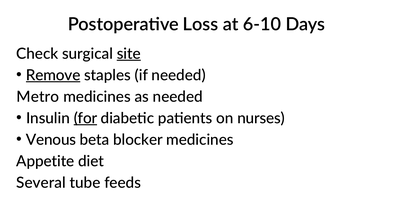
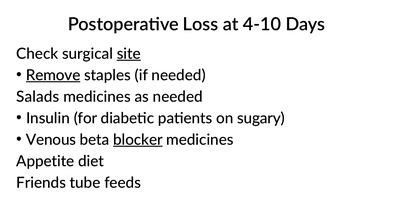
6-10: 6-10 -> 4-10
Metro: Metro -> Salads
for underline: present -> none
nurses: nurses -> sugary
blocker underline: none -> present
Several: Several -> Friends
